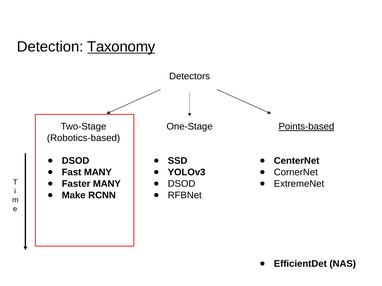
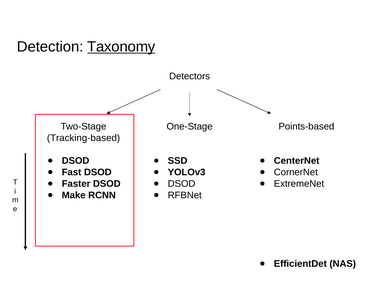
Points-based underline: present -> none
Robotics-based: Robotics-based -> Tracking-based
Fast MANY: MANY -> DSOD
Faster MANY: MANY -> DSOD
